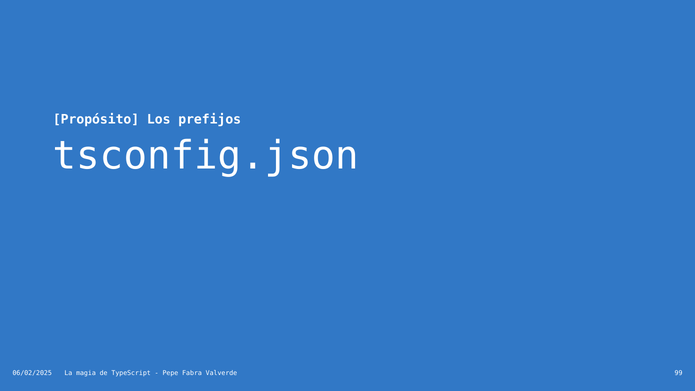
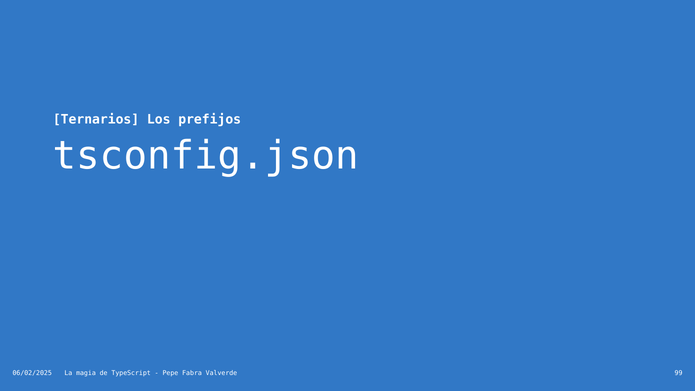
Propósito: Propósito -> Ternarios
